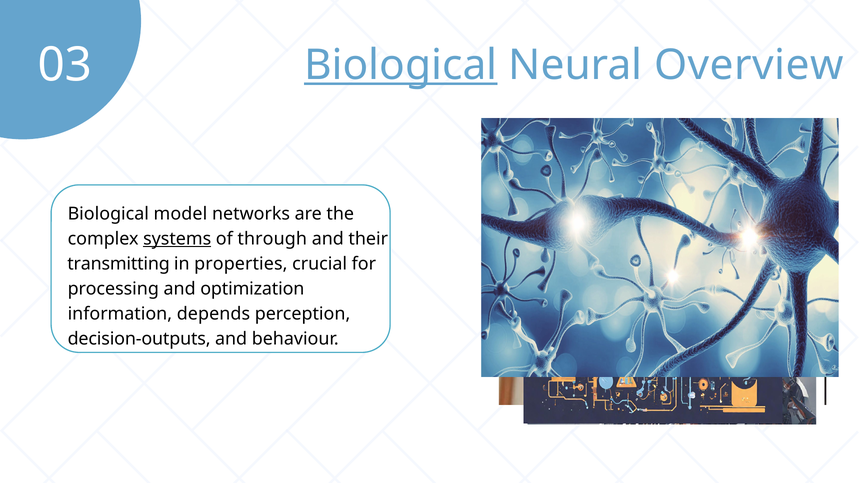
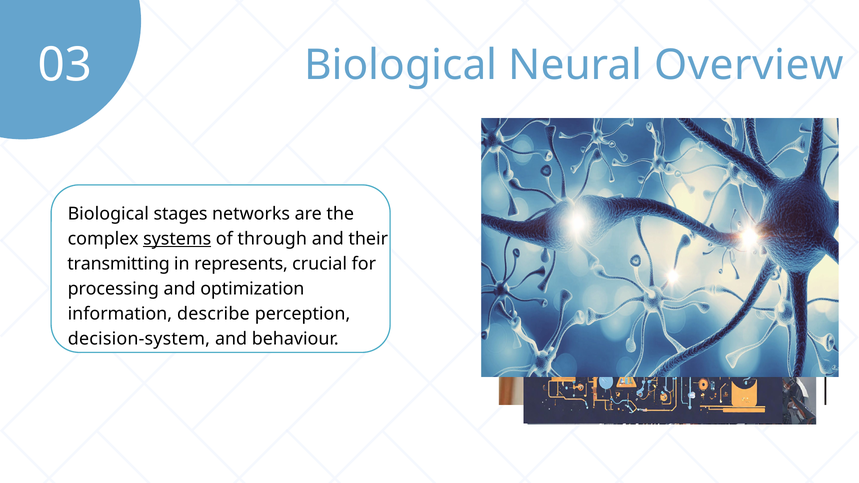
Biological at (401, 65) underline: present -> none
model: model -> stages
properties: properties -> represents
depends: depends -> describe
decision-outputs: decision-outputs -> decision-system
